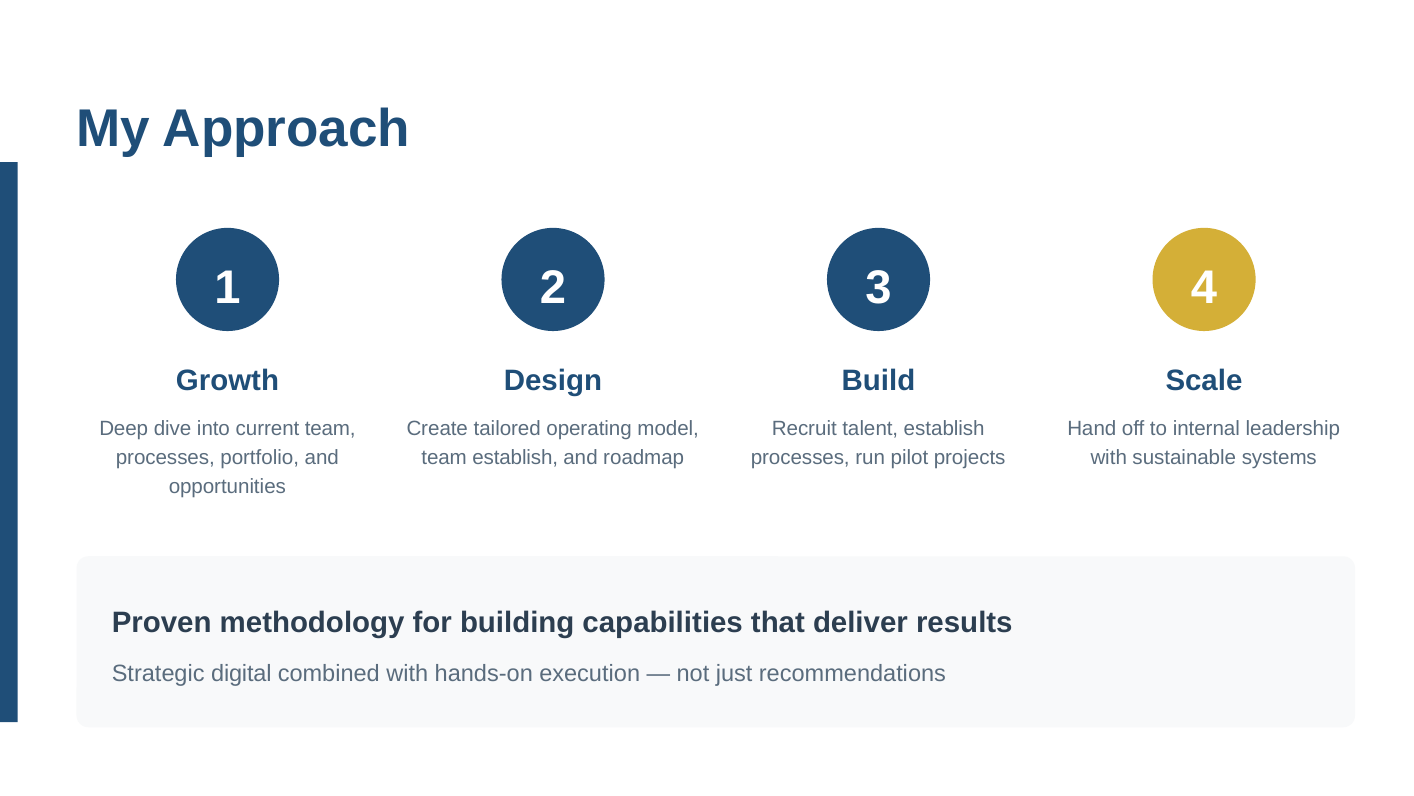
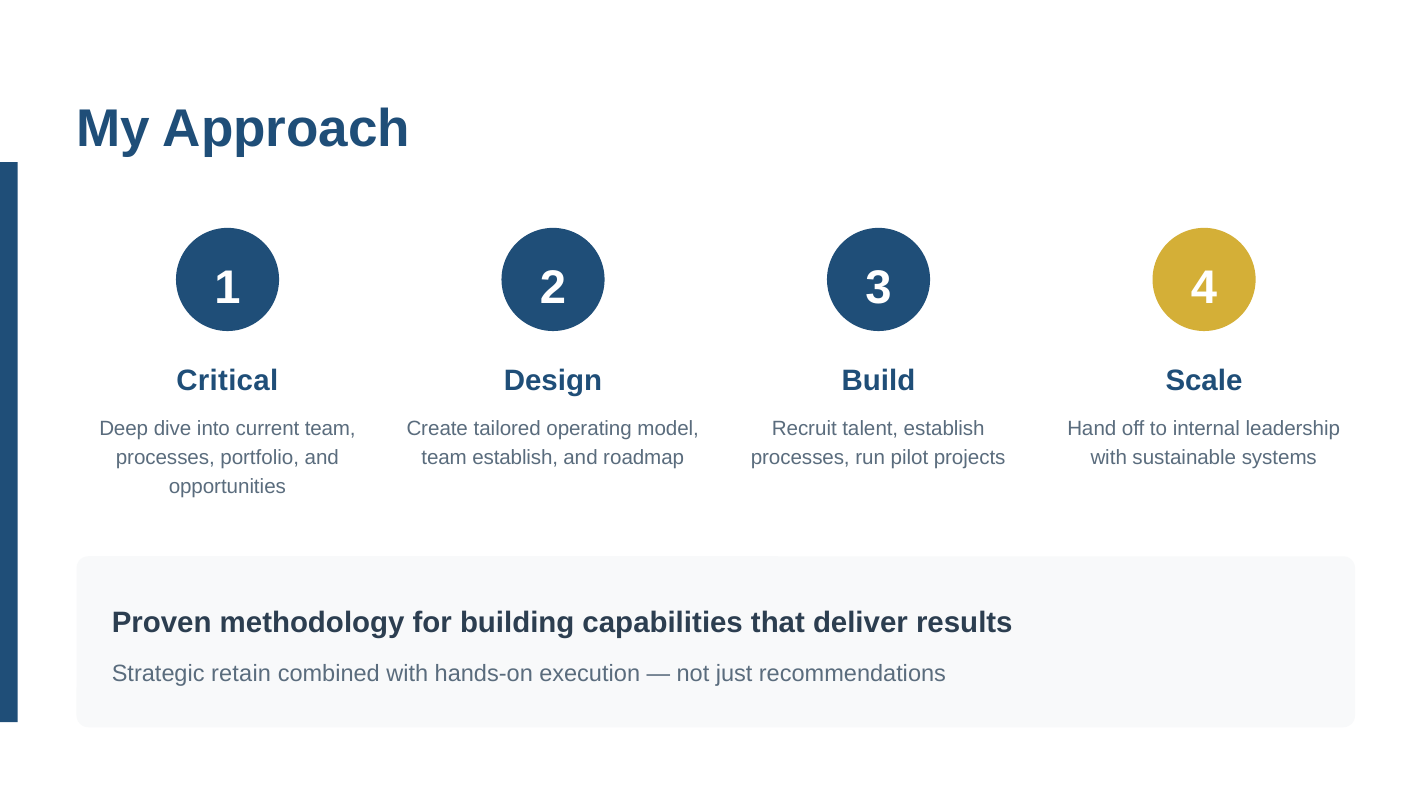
Growth: Growth -> Critical
digital: digital -> retain
